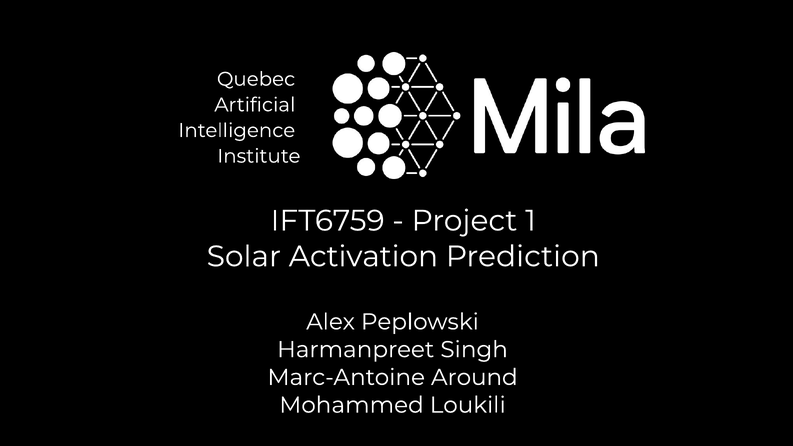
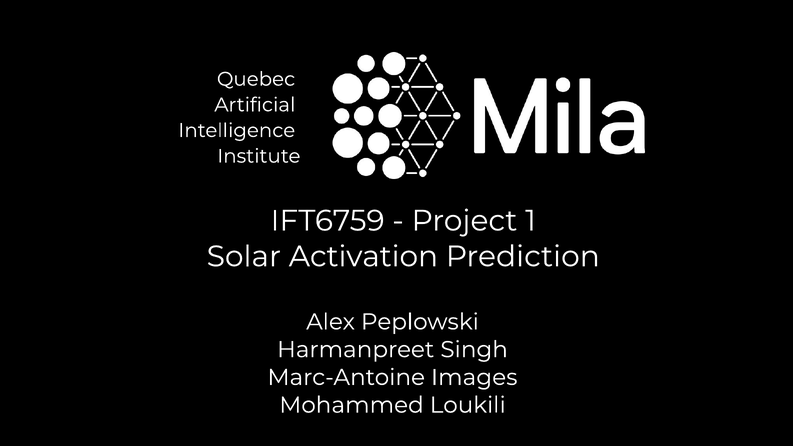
Around: Around -> Images
